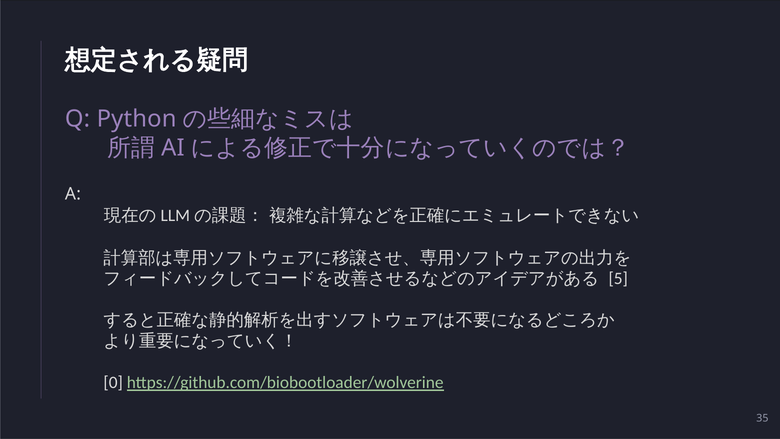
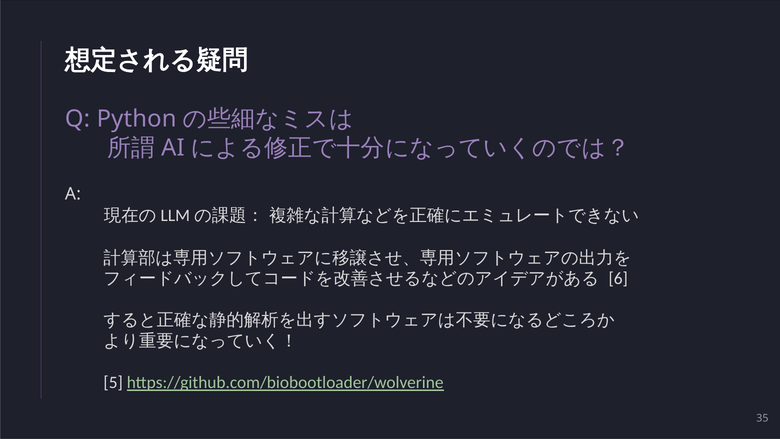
5: 5 -> 6
0: 0 -> 5
